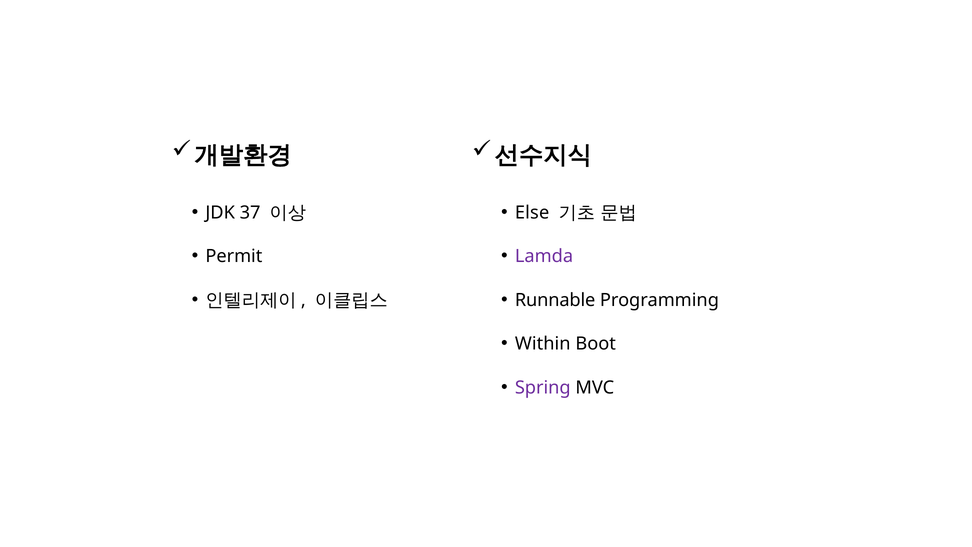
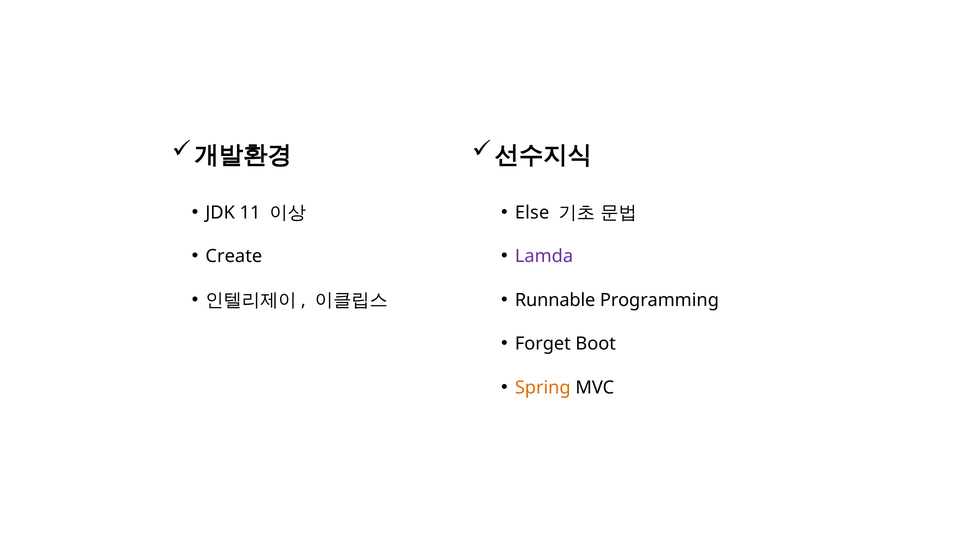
37: 37 -> 11
Permit: Permit -> Create
Within: Within -> Forget
Spring colour: purple -> orange
